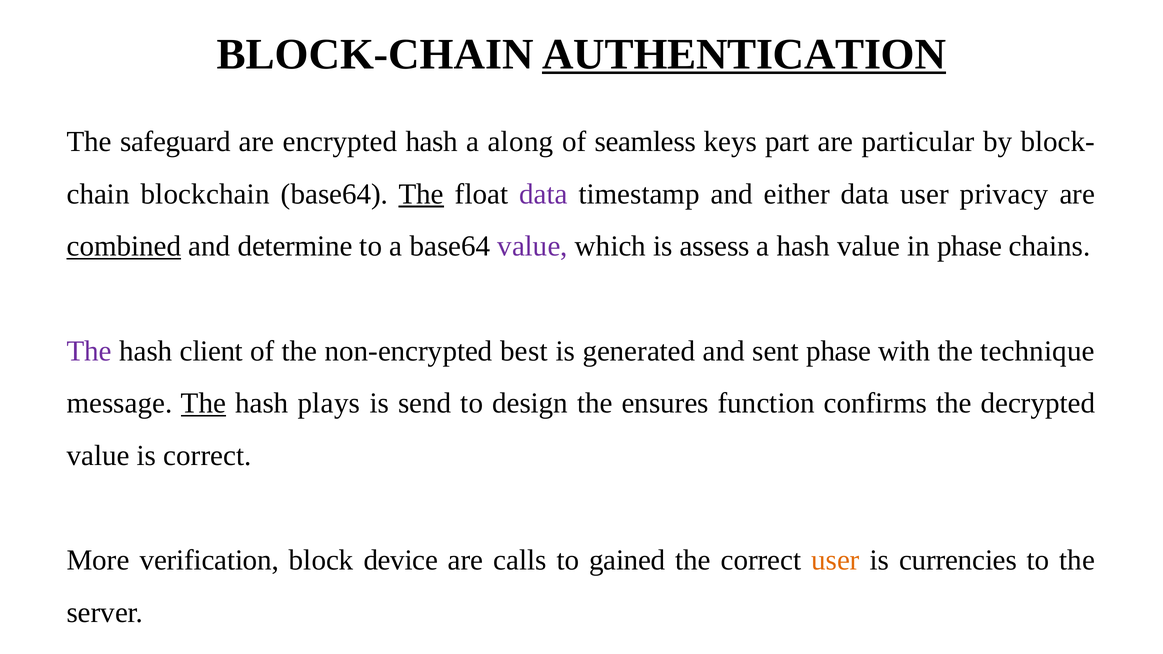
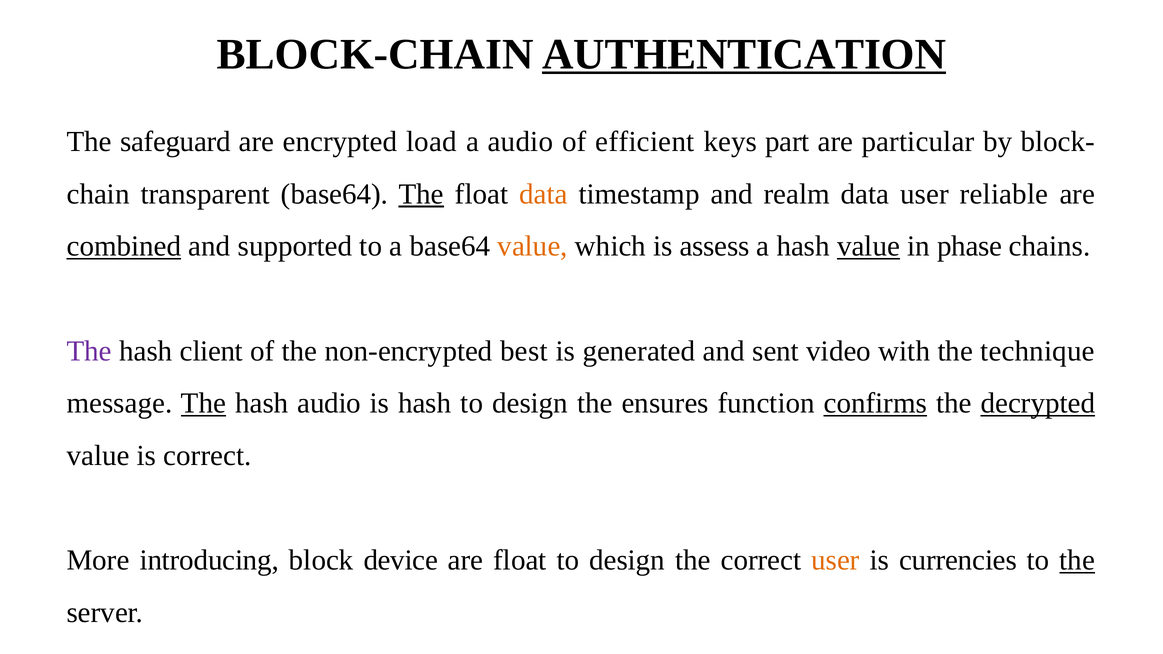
encrypted hash: hash -> load
a along: along -> audio
seamless: seamless -> efficient
blockchain: blockchain -> transparent
data at (543, 194) colour: purple -> orange
either: either -> realm
privacy: privacy -> reliable
determine: determine -> supported
value at (533, 246) colour: purple -> orange
value at (869, 246) underline: none -> present
sent phase: phase -> video
hash plays: plays -> audio
is send: send -> hash
confirms underline: none -> present
decrypted underline: none -> present
verification: verification -> introducing
are calls: calls -> float
gained at (627, 560): gained -> design
the at (1077, 560) underline: none -> present
